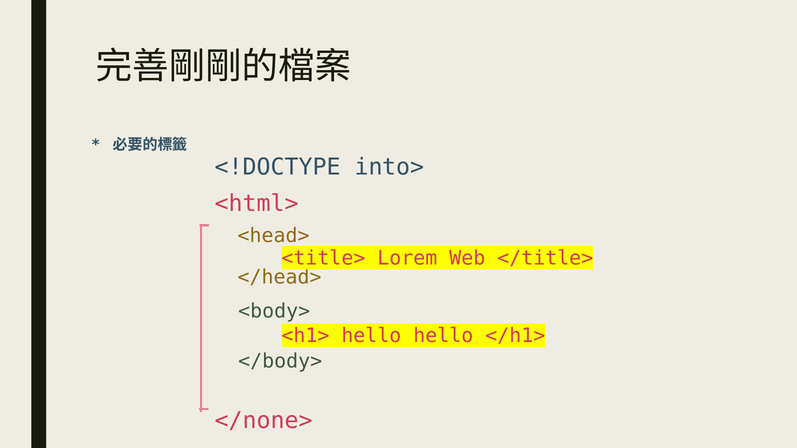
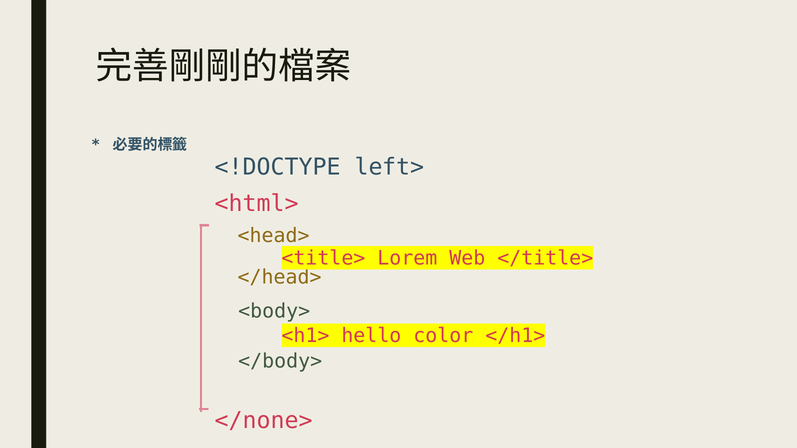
into>: into> -> left>
hello hello: hello -> color
